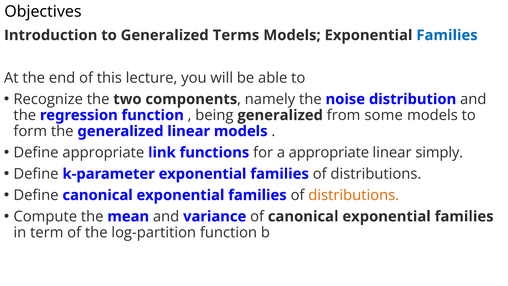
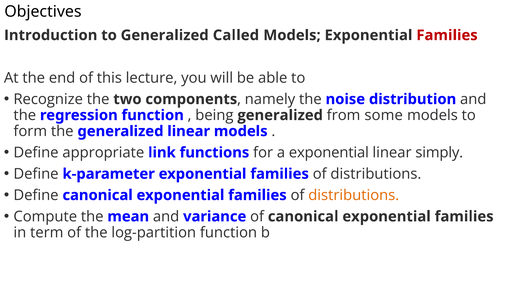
Terms: Terms -> Called
Families at (447, 35) colour: blue -> red
a appropriate: appropriate -> exponential
